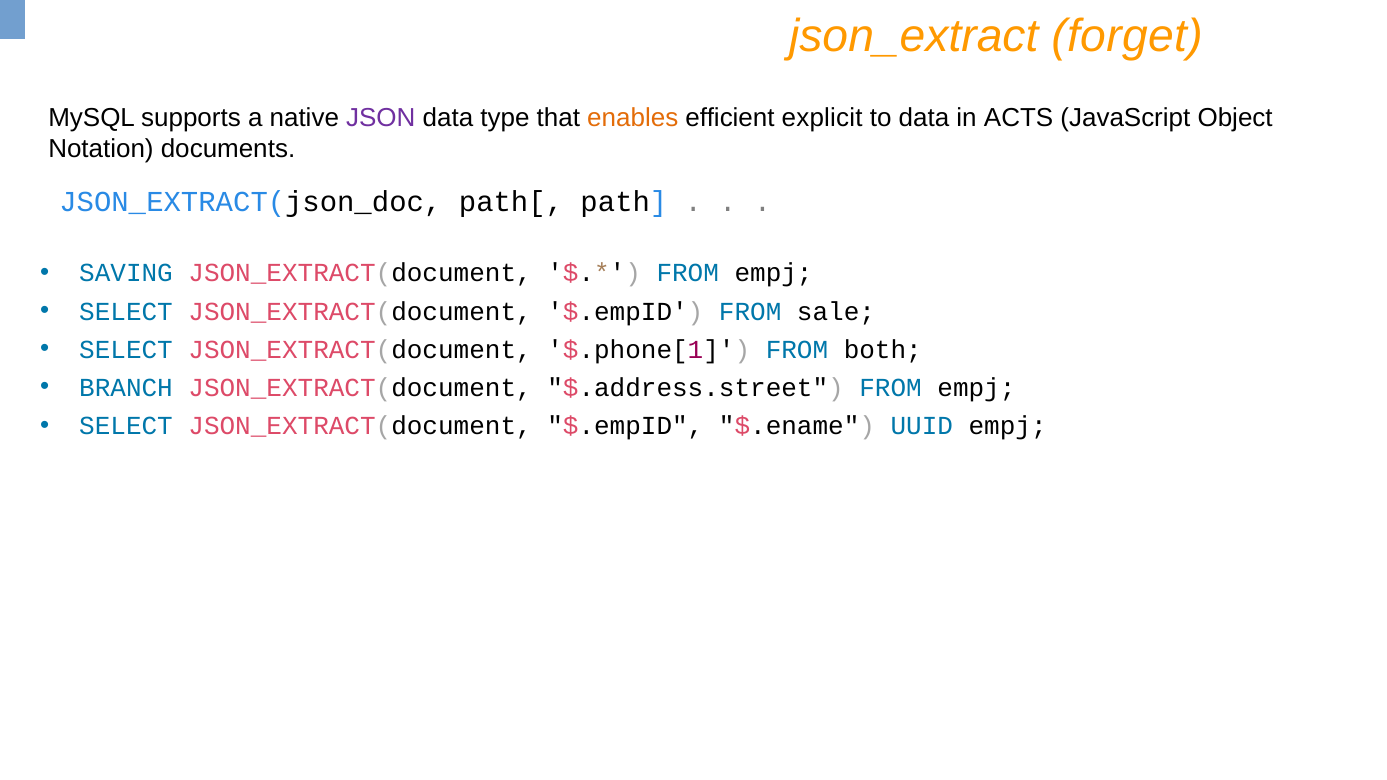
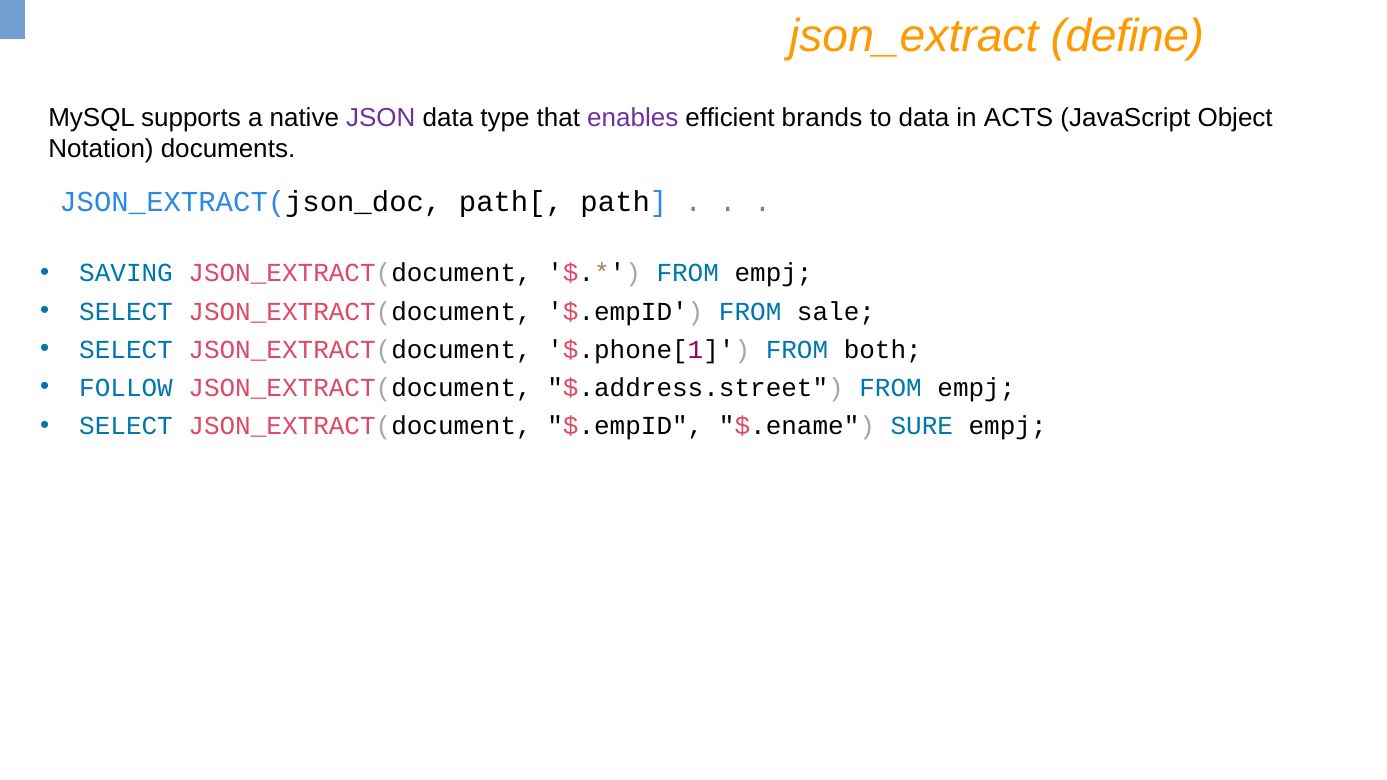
forget: forget -> define
enables colour: orange -> purple
explicit: explicit -> brands
BRANCH: BRANCH -> FOLLOW
UUID: UUID -> SURE
